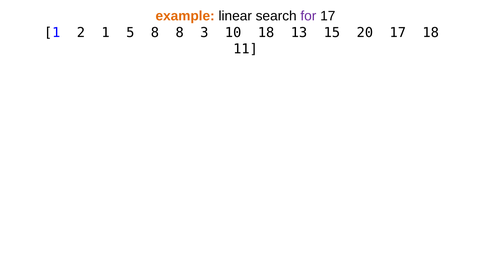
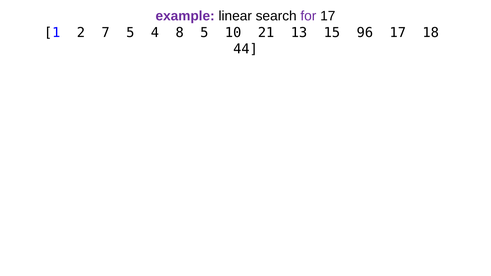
example colour: orange -> purple
2 1: 1 -> 7
5 8: 8 -> 4
8 3: 3 -> 5
10 18: 18 -> 21
20: 20 -> 96
11: 11 -> 44
